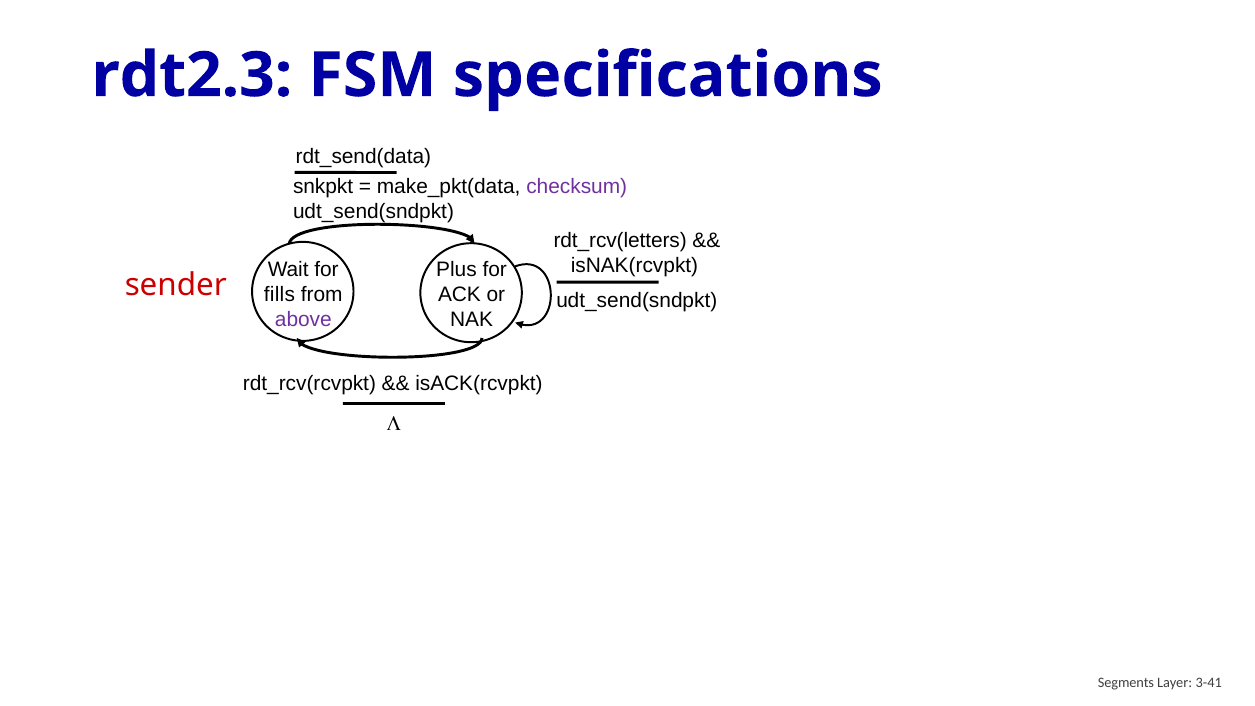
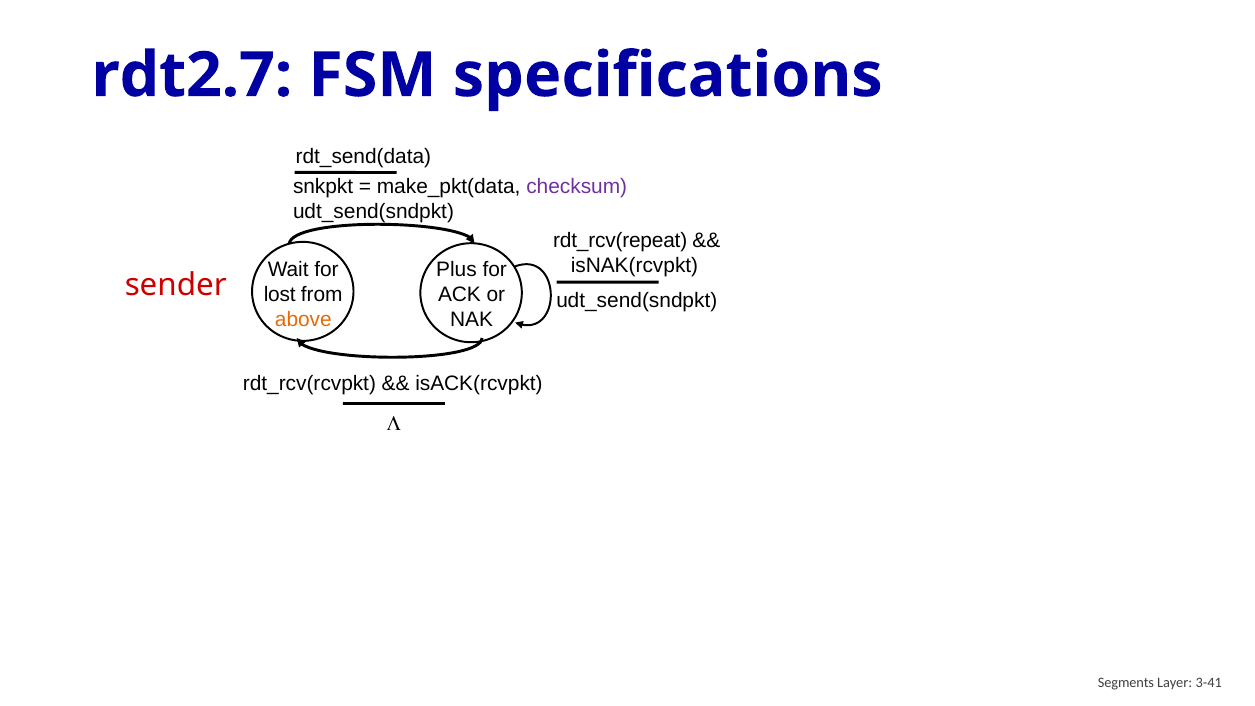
rdt2.3: rdt2.3 -> rdt2.7
rdt_rcv(letters: rdt_rcv(letters -> rdt_rcv(repeat
fills: fills -> lost
above colour: purple -> orange
